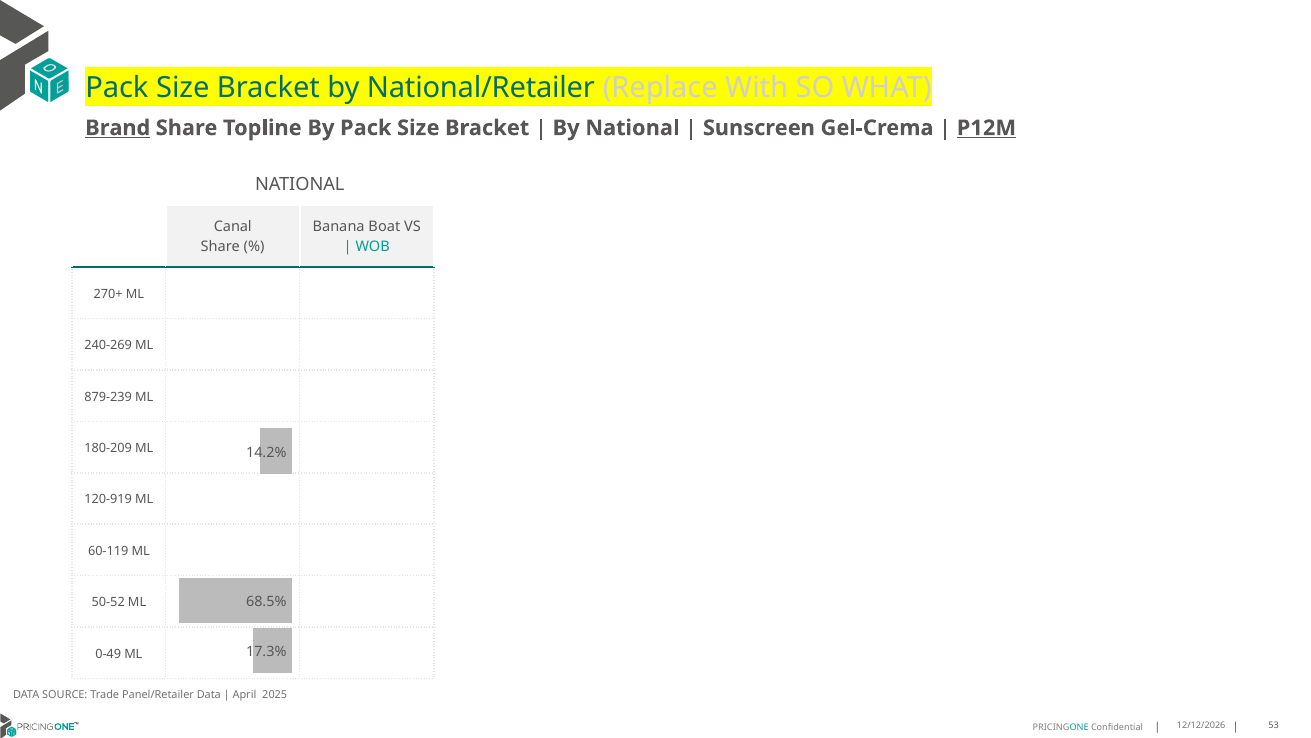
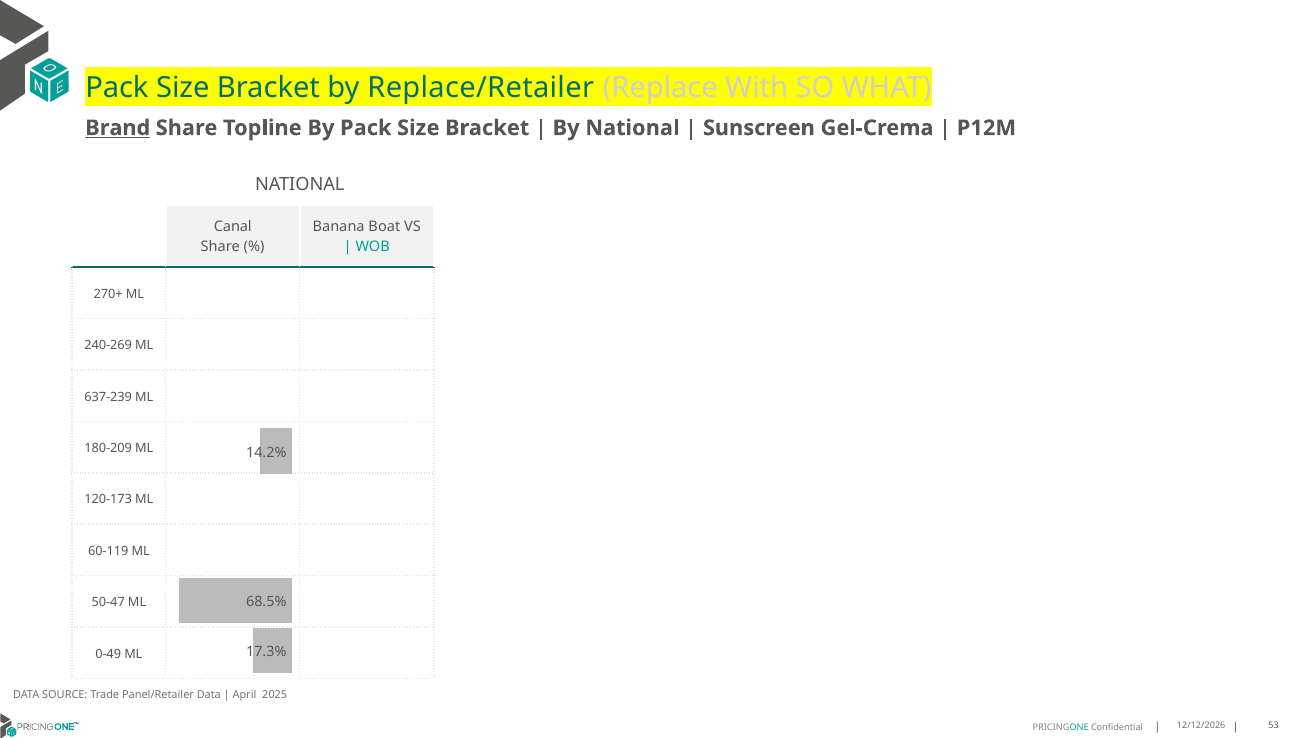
National/Retailer: National/Retailer -> Replace/Retailer
P12M underline: present -> none
879-239: 879-239 -> 637-239
120-919: 120-919 -> 120-173
50-52: 50-52 -> 50-47
